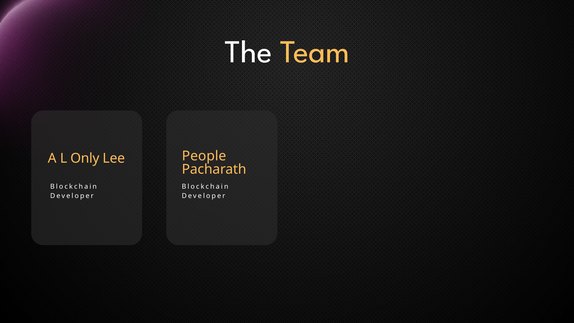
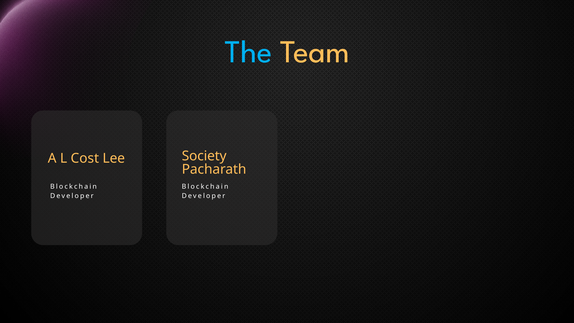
The colour: white -> light blue
People: People -> Society
Only: Only -> Cost
